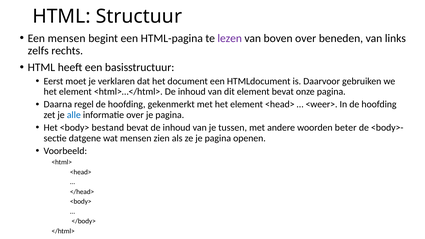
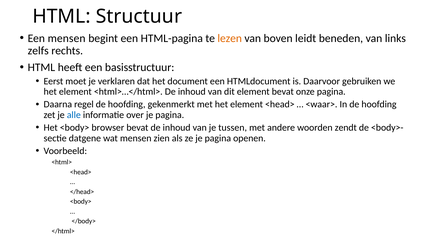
lezen colour: purple -> orange
boven over: over -> leidt
<weer>: <weer> -> <waar>
bestand: bestand -> browser
beter: beter -> zendt
